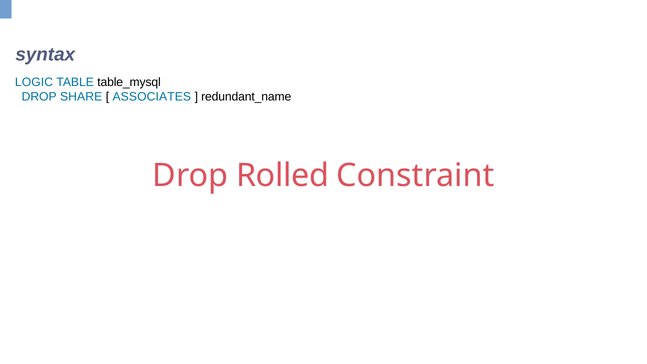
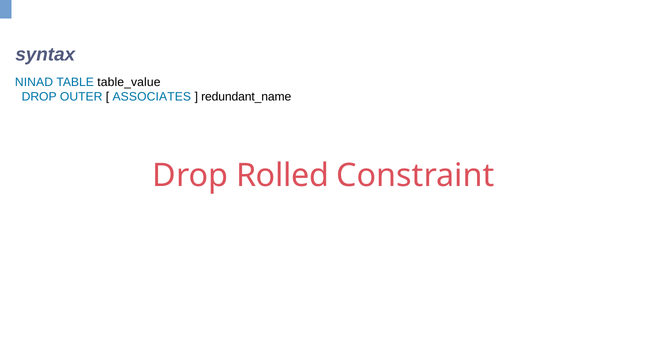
LOGIC: LOGIC -> NINAD
table_mysql: table_mysql -> table_value
SHARE: SHARE -> OUTER
